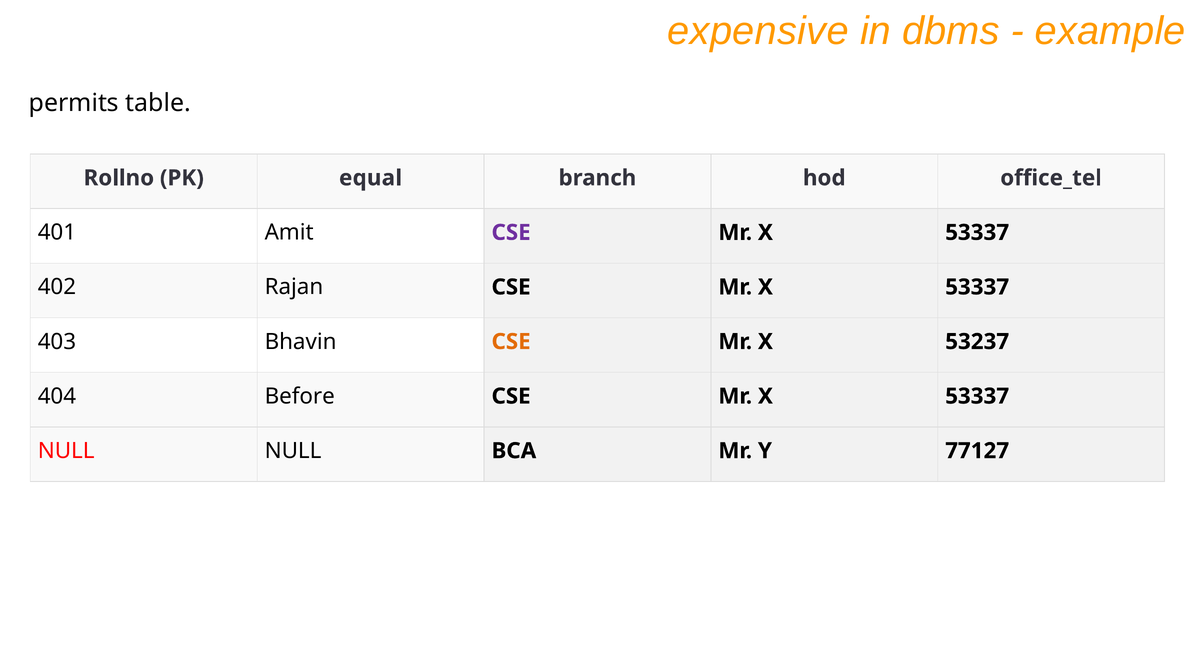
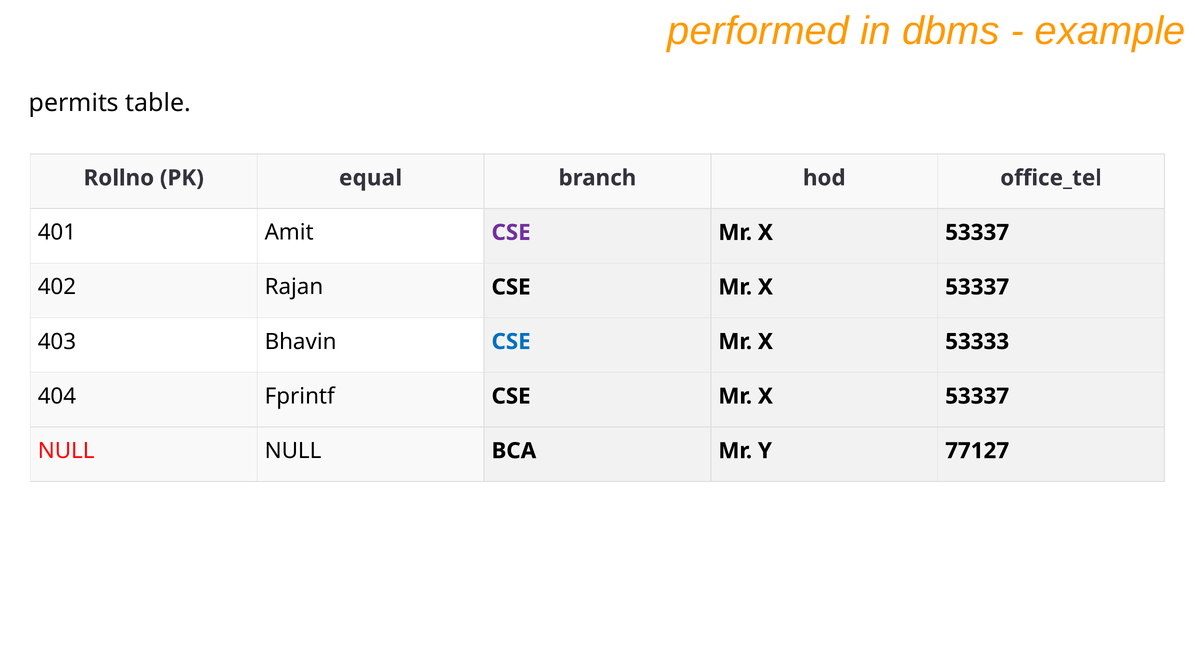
expensive: expensive -> performed
CSE at (511, 342) colour: orange -> blue
53237: 53237 -> 53333
Before: Before -> Fprintf
